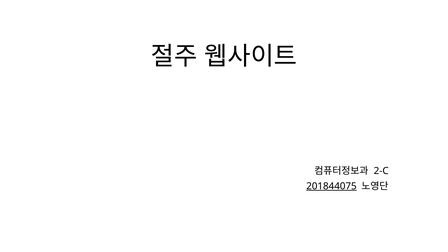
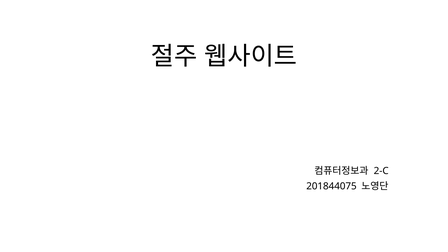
201844075 underline: present -> none
